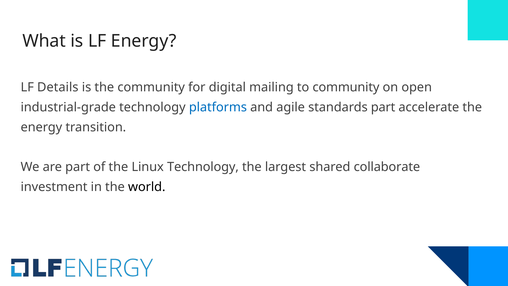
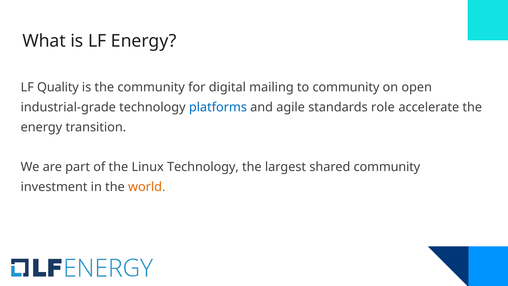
Details: Details -> Quality
standards part: part -> role
shared collaborate: collaborate -> community
world colour: black -> orange
